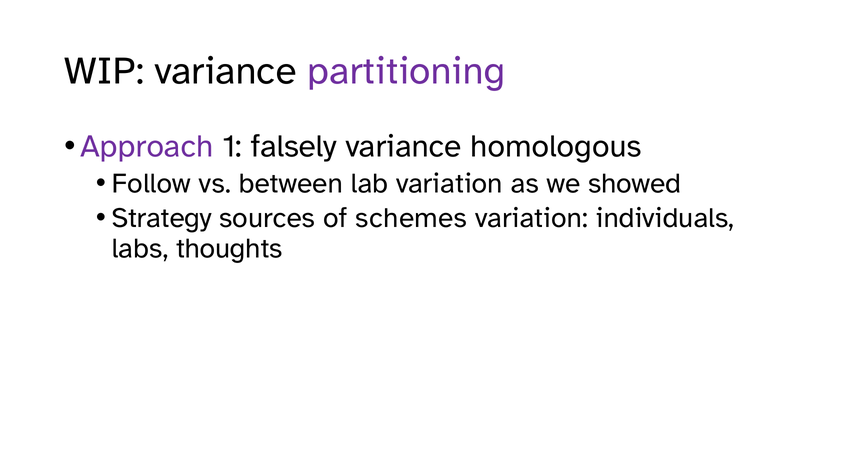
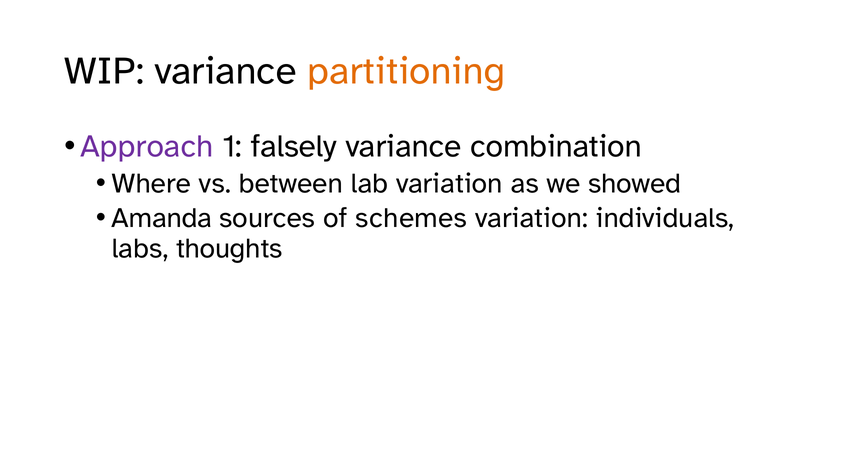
partitioning colour: purple -> orange
homologous: homologous -> combination
Follow: Follow -> Where
Strategy: Strategy -> Amanda
